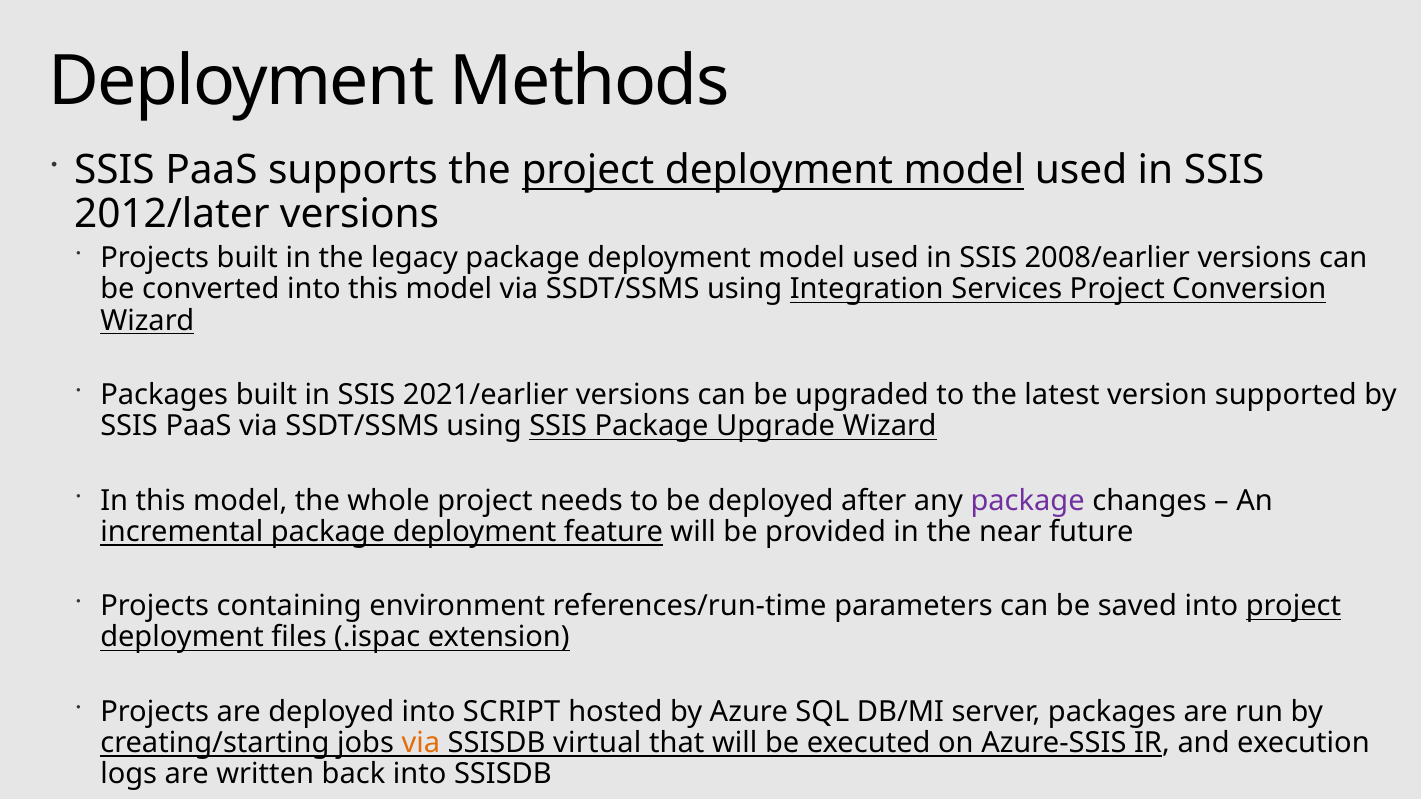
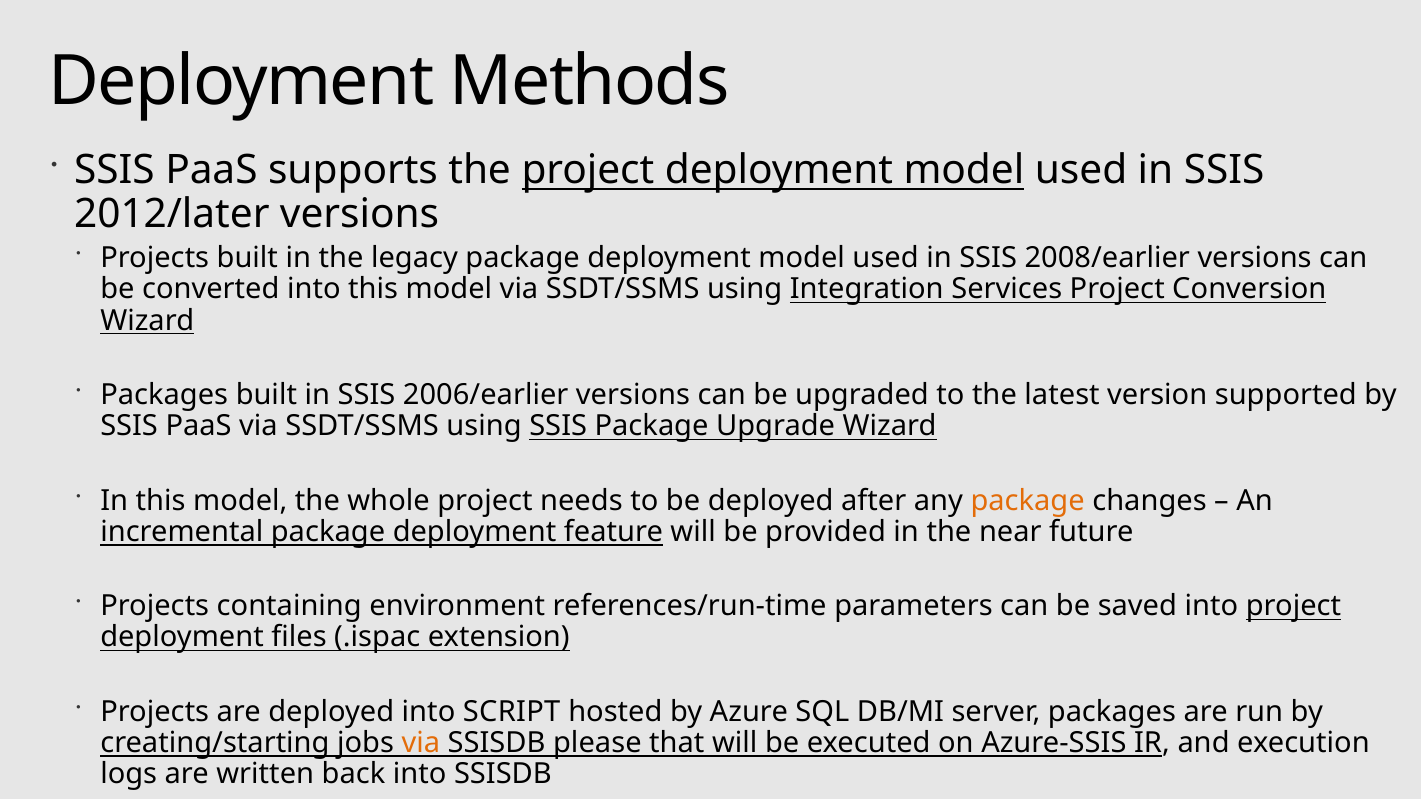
2021/earlier: 2021/earlier -> 2006/earlier
package at (1028, 501) colour: purple -> orange
virtual: virtual -> please
